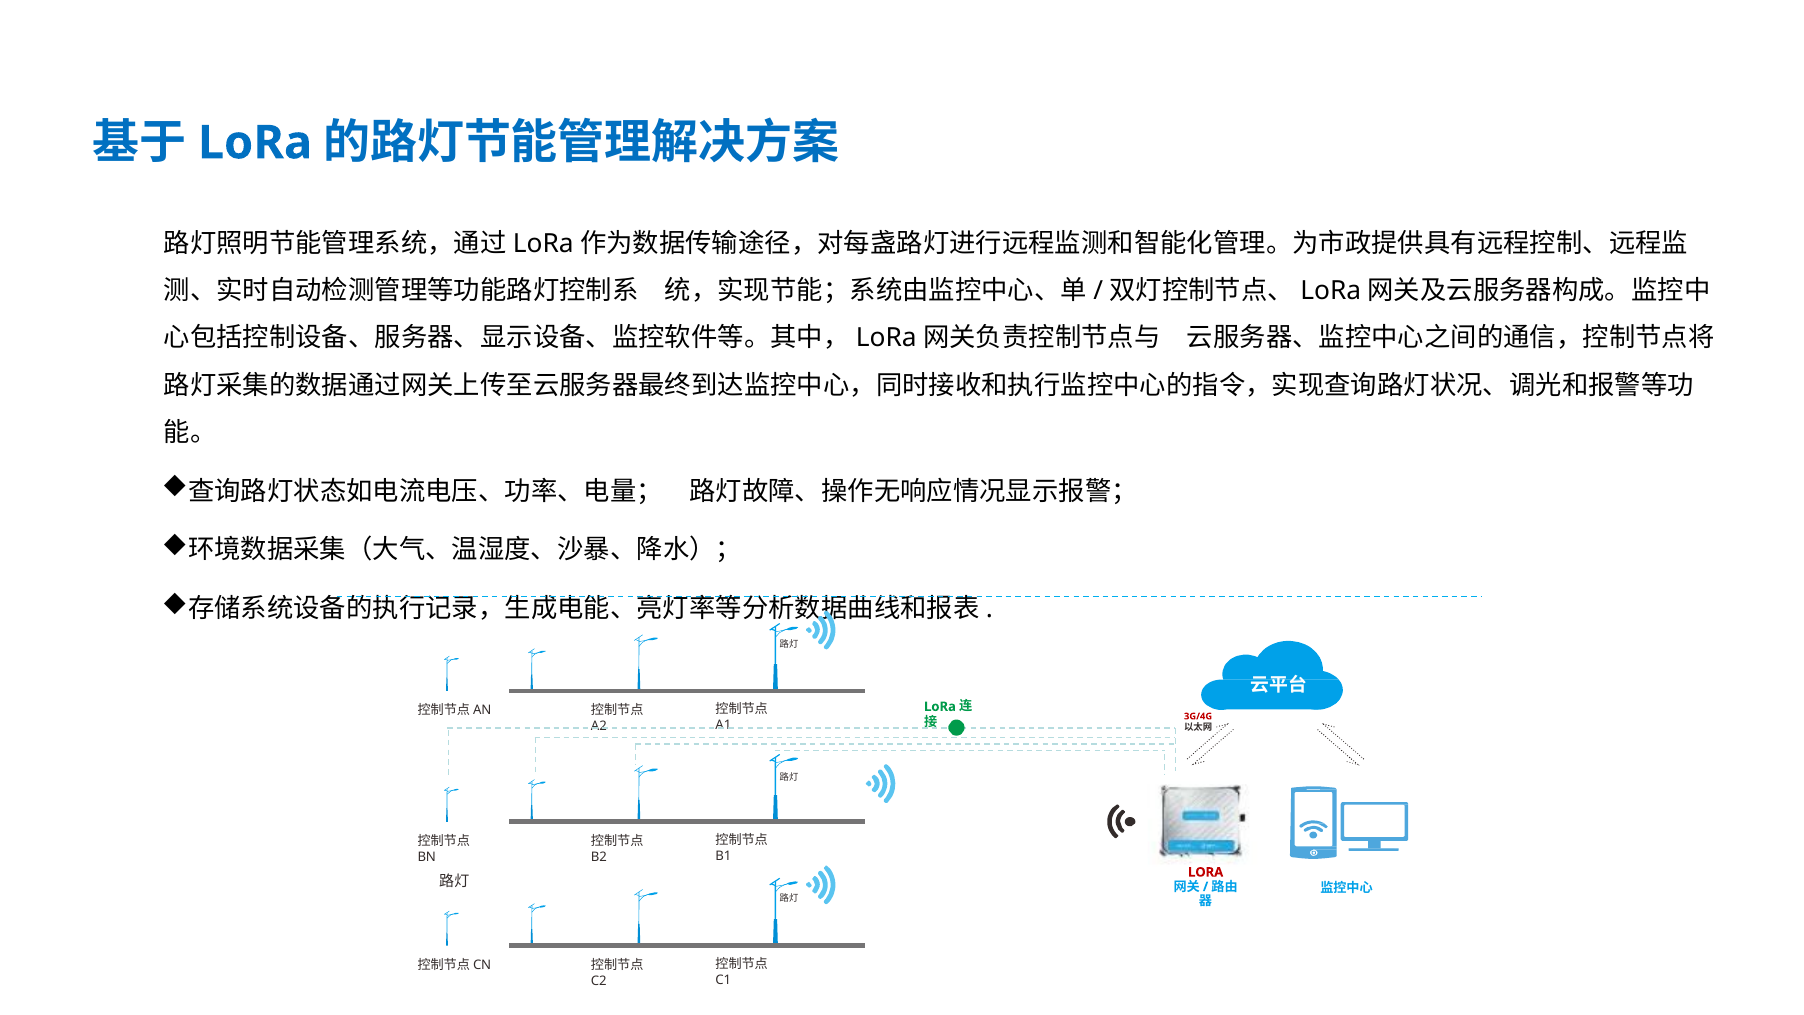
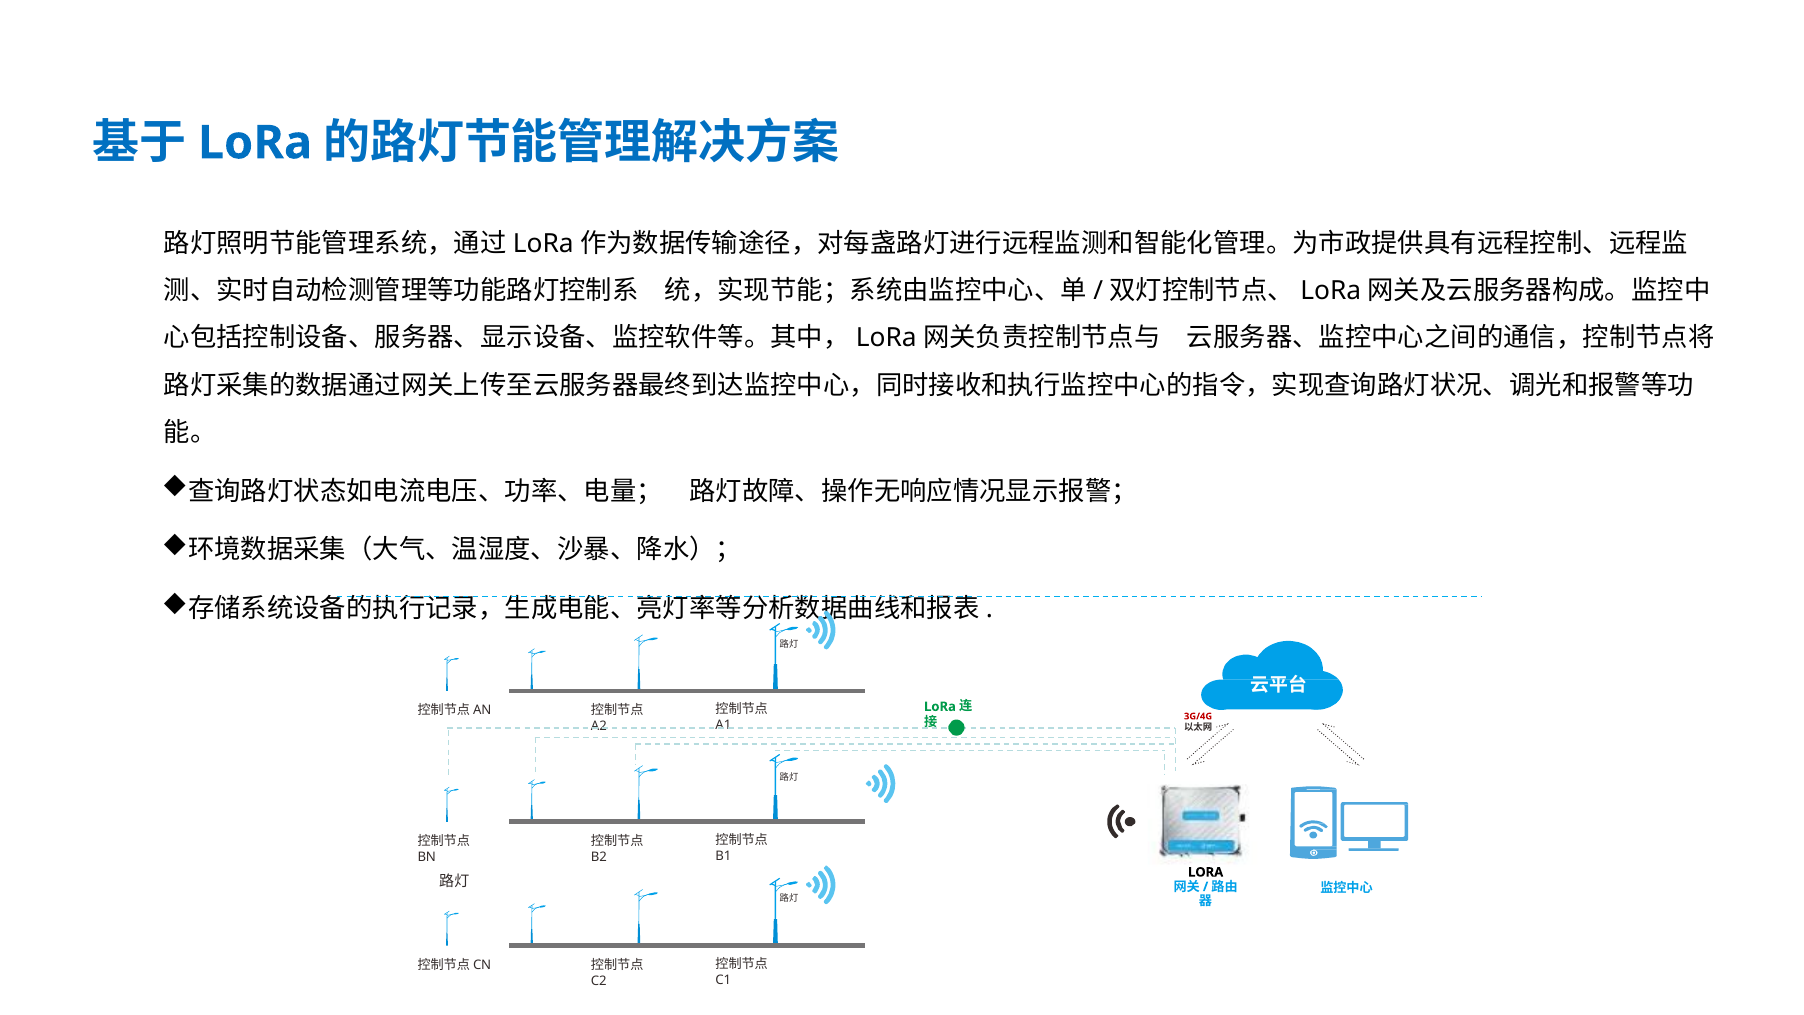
LORA at (1206, 872) colour: red -> black
